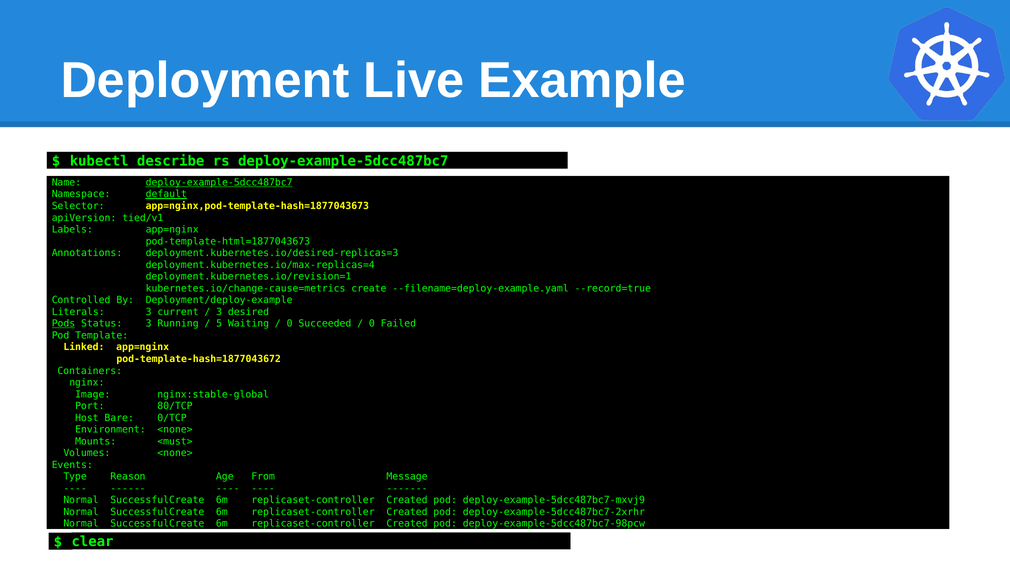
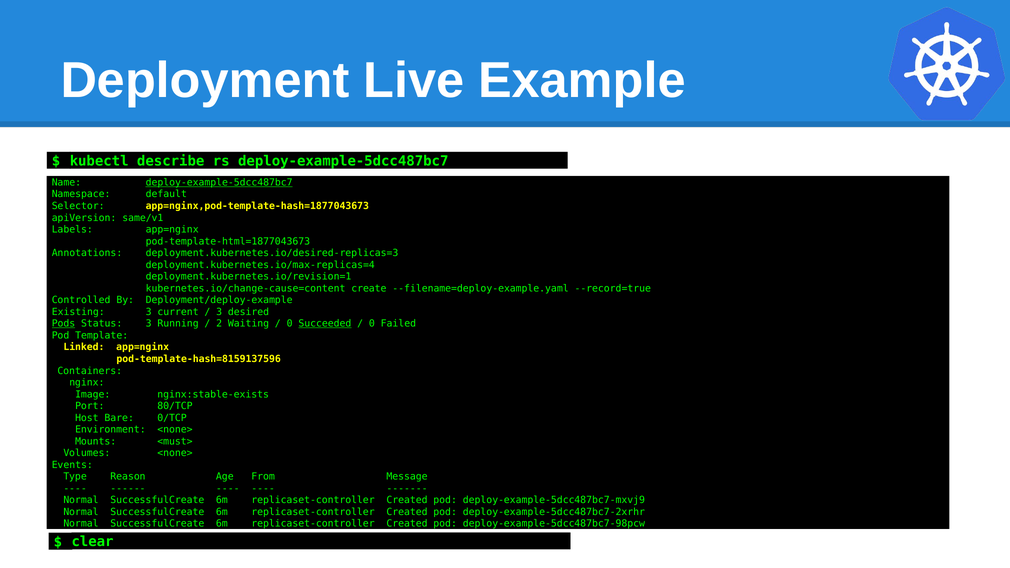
default underline: present -> none
tied/v1: tied/v1 -> same/v1
kubernetes.io/change-cause=metrics: kubernetes.io/change-cause=metrics -> kubernetes.io/change-cause=content
Literals: Literals -> Existing
5: 5 -> 2
Succeeded underline: none -> present
pod-template-hash=1877043672: pod-template-hash=1877043672 -> pod-template-hash=8159137596
nginx:stable-global: nginx:stable-global -> nginx:stable-exists
